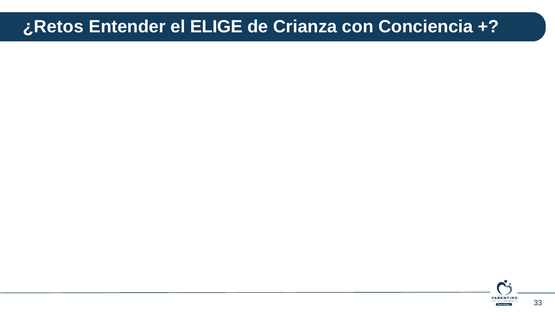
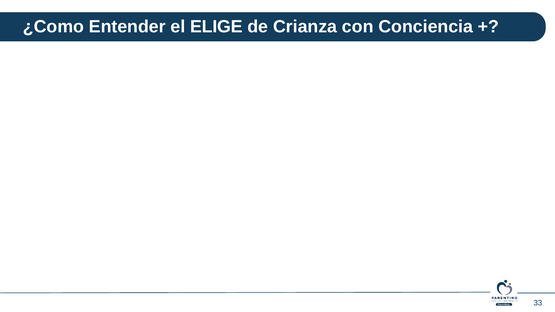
¿Retos: ¿Retos -> ¿Como
